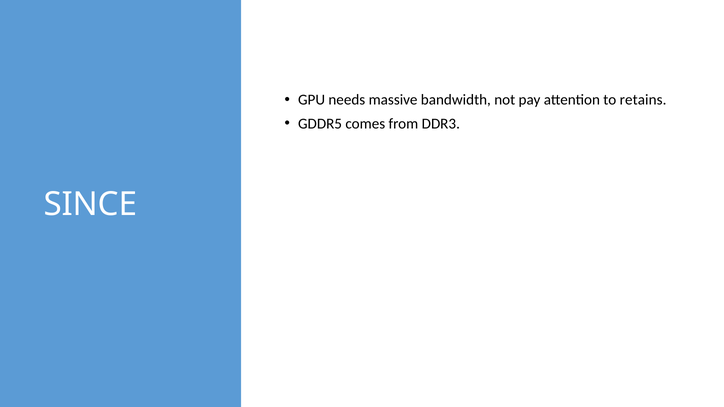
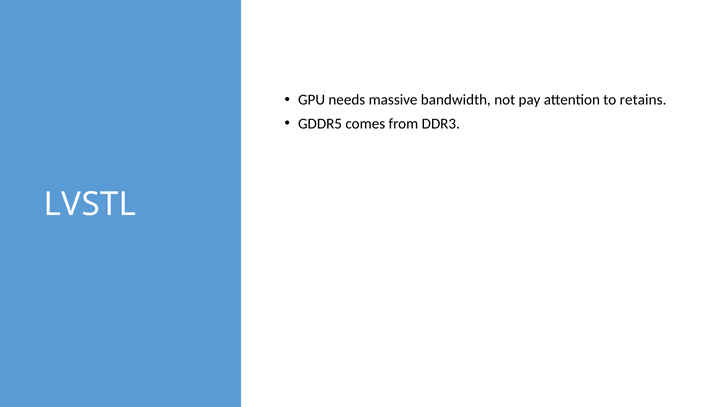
SINCE: SINCE -> LVSTL
